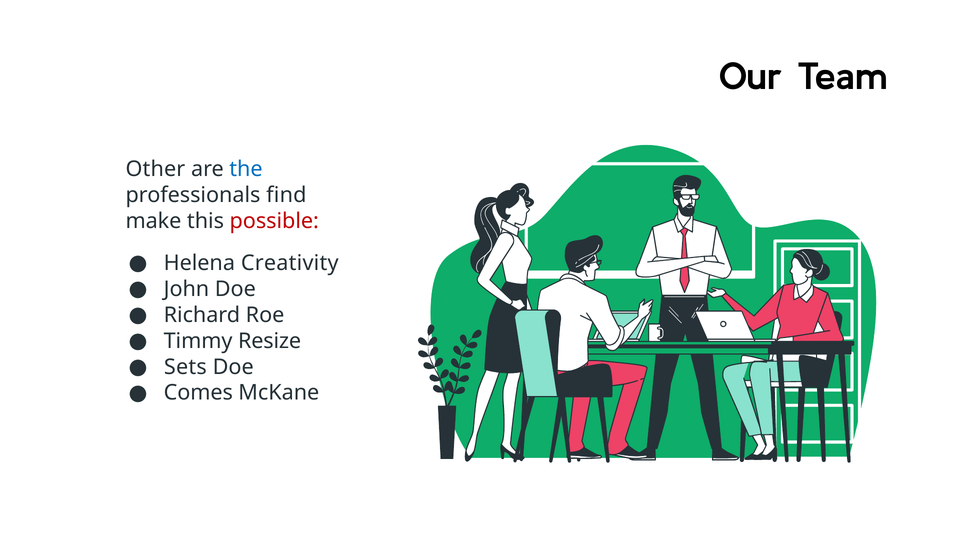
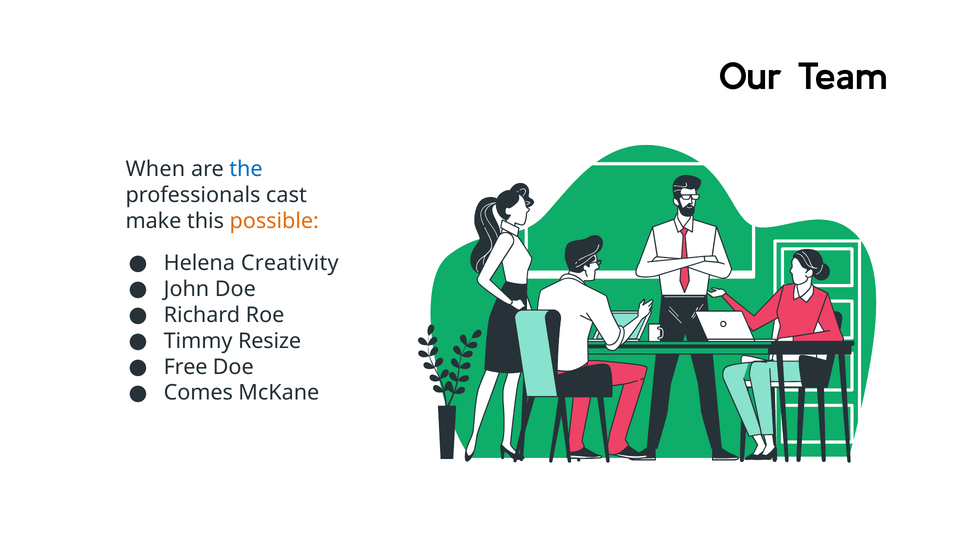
Other: Other -> When
find: find -> cast
possible colour: red -> orange
Sets: Sets -> Free
